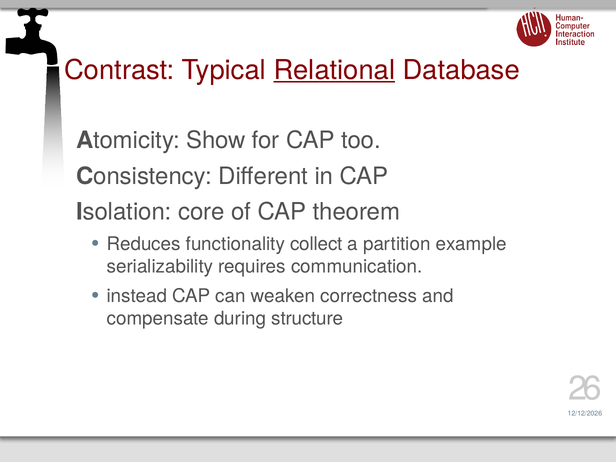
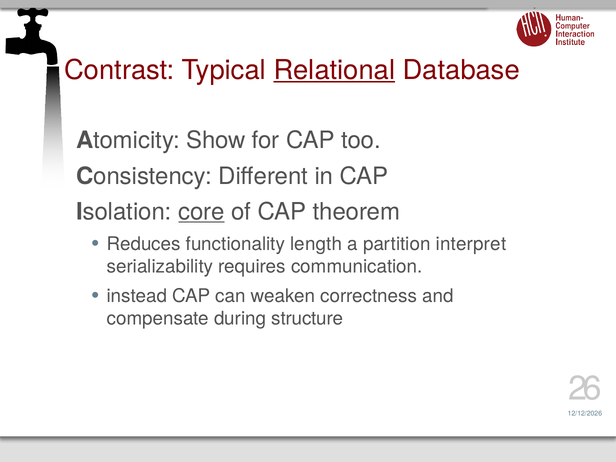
core underline: none -> present
collect: collect -> length
example: example -> interpret
